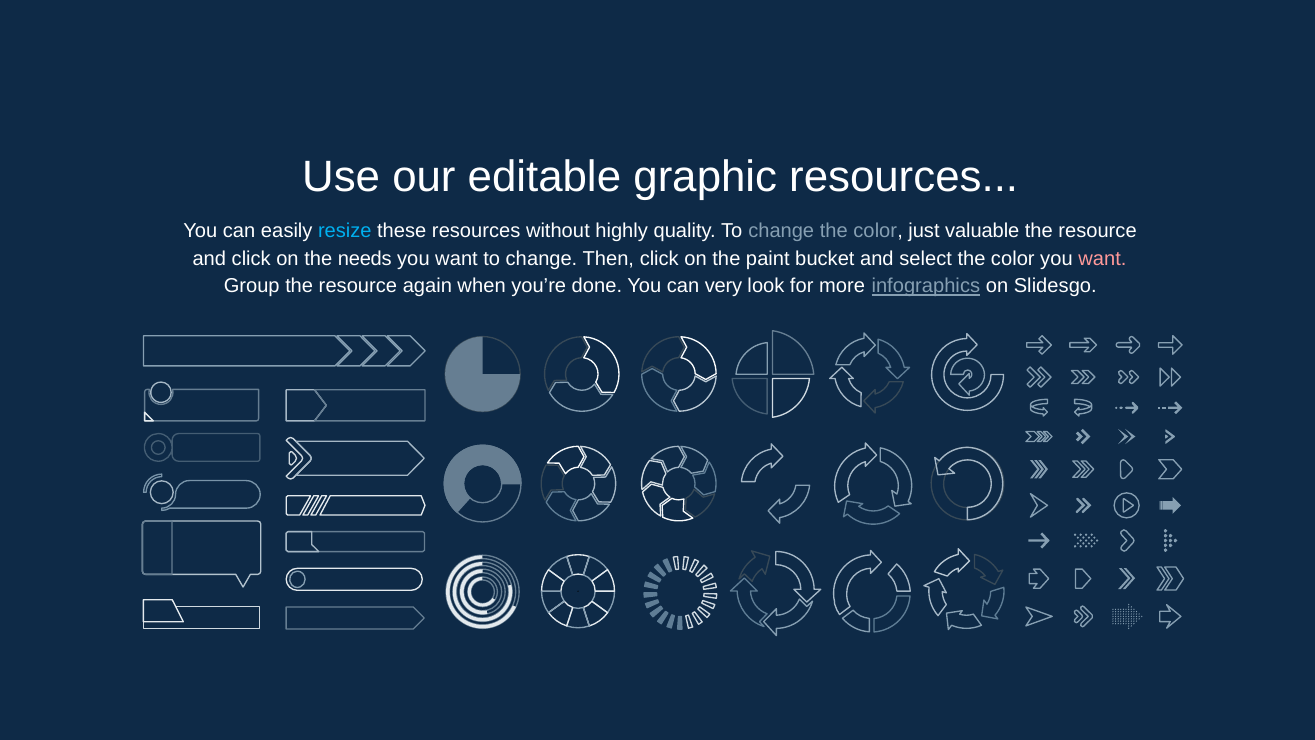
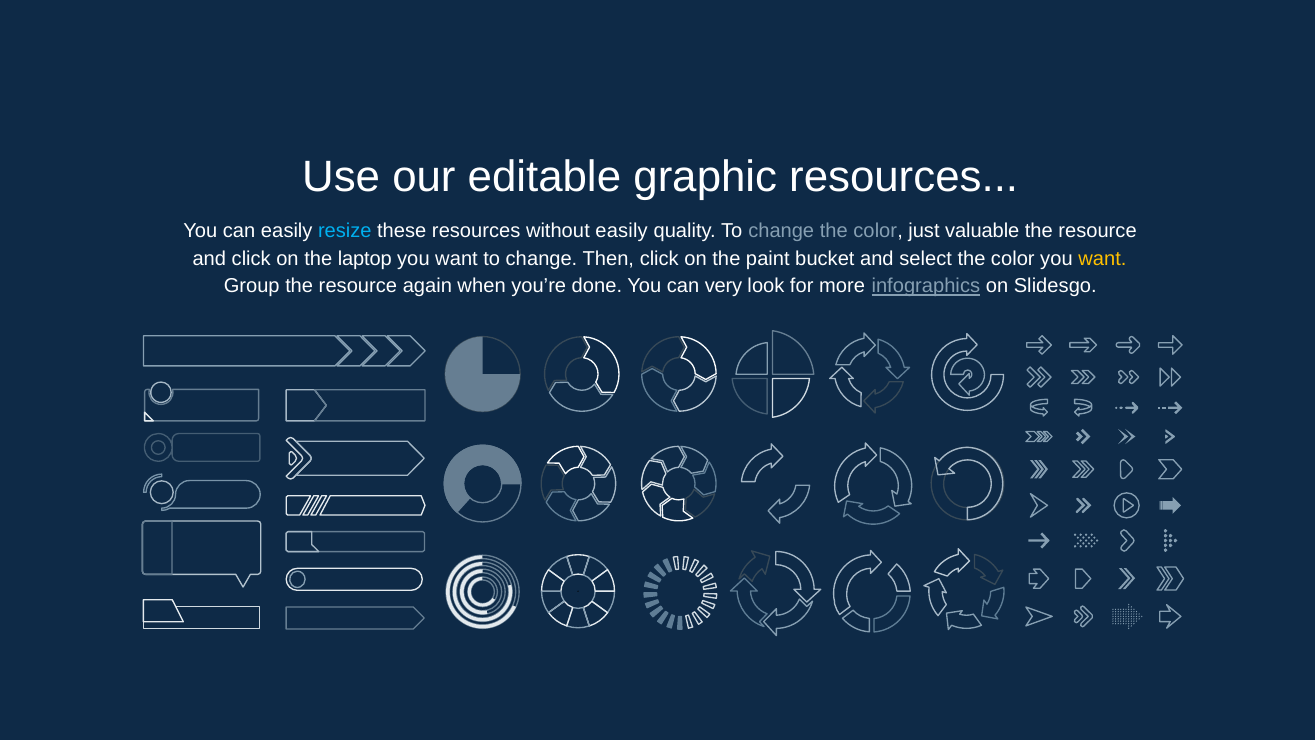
without highly: highly -> easily
needs: needs -> laptop
want at (1102, 258) colour: pink -> yellow
